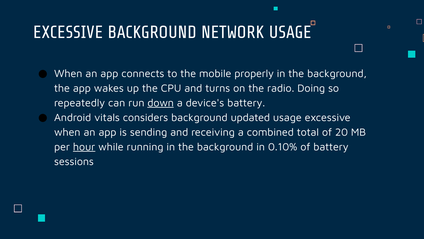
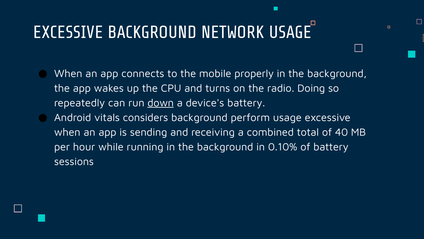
updated: updated -> perform
20: 20 -> 40
hour underline: present -> none
